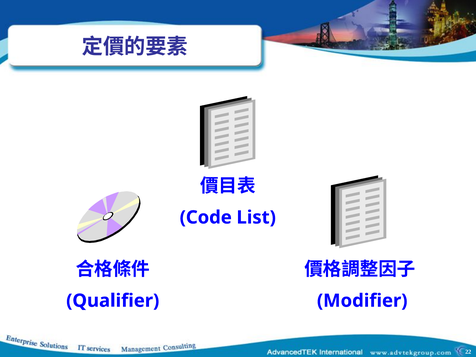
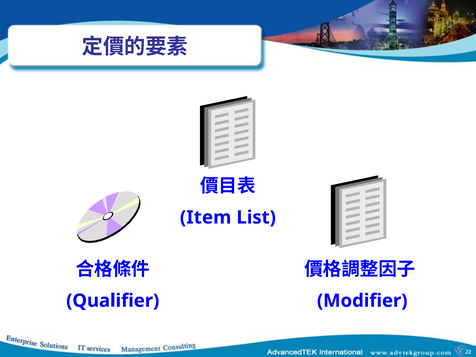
Code: Code -> Item
